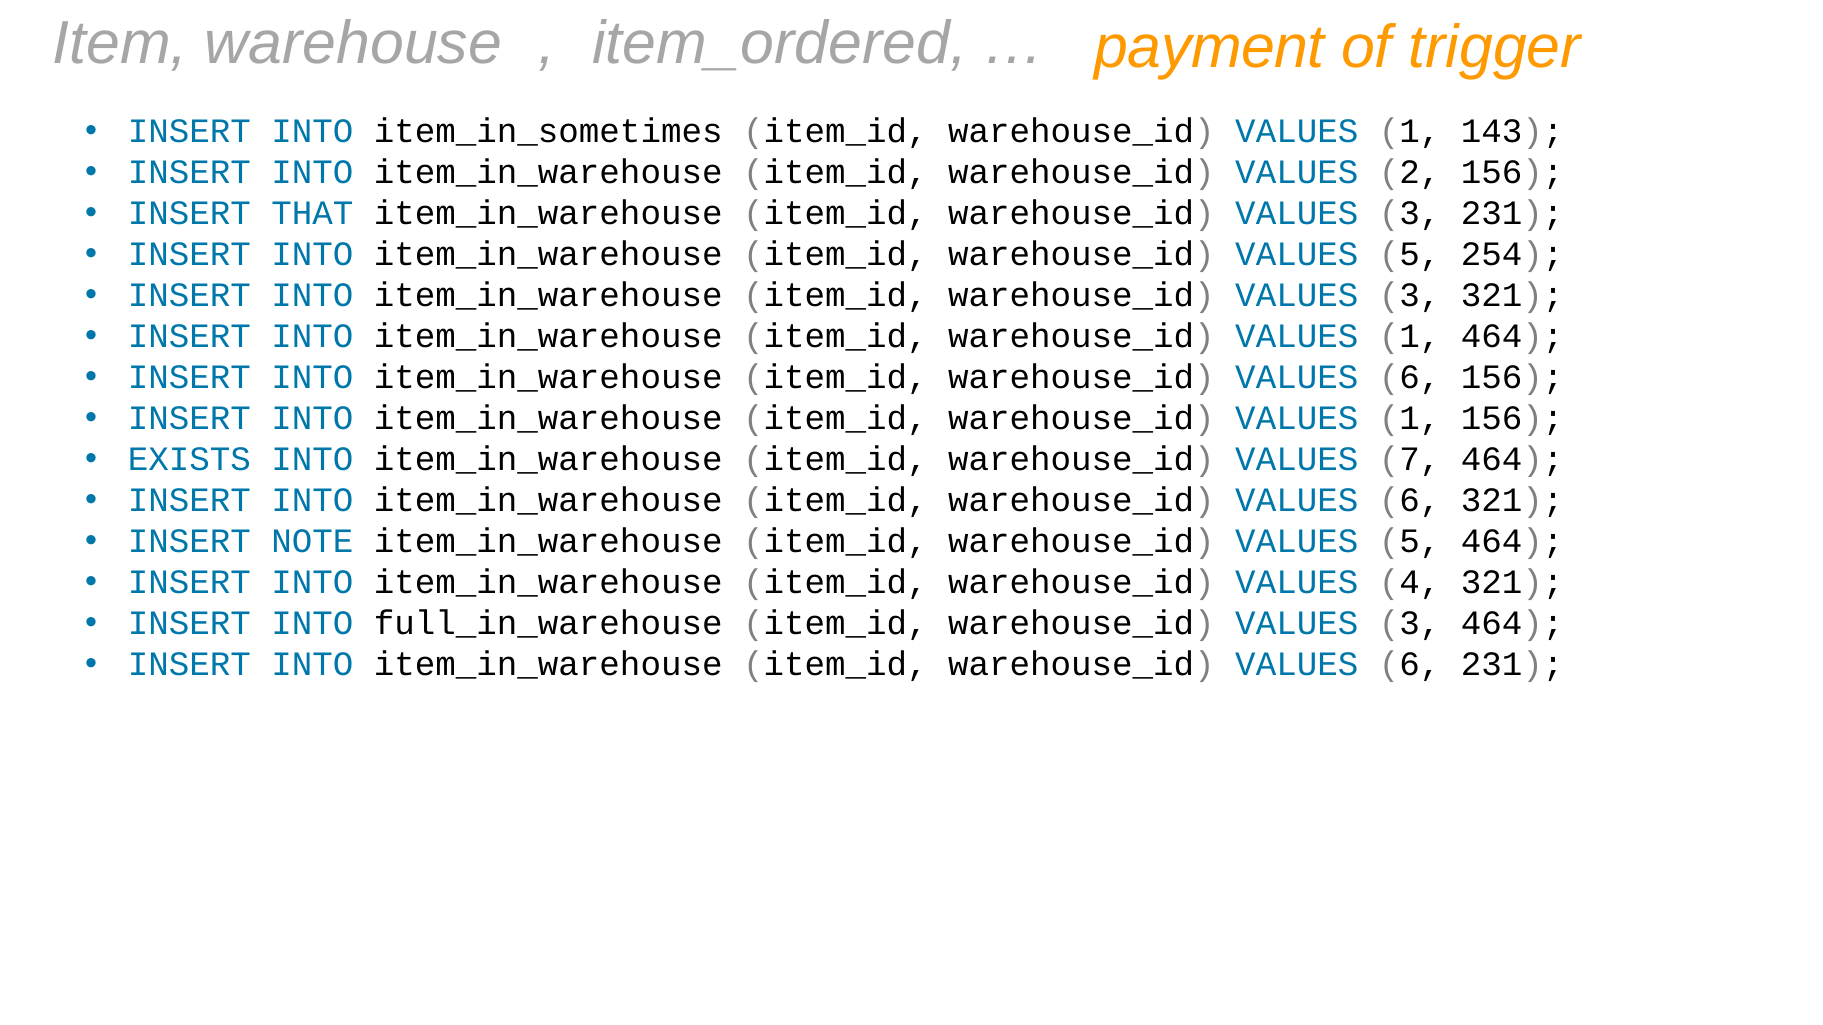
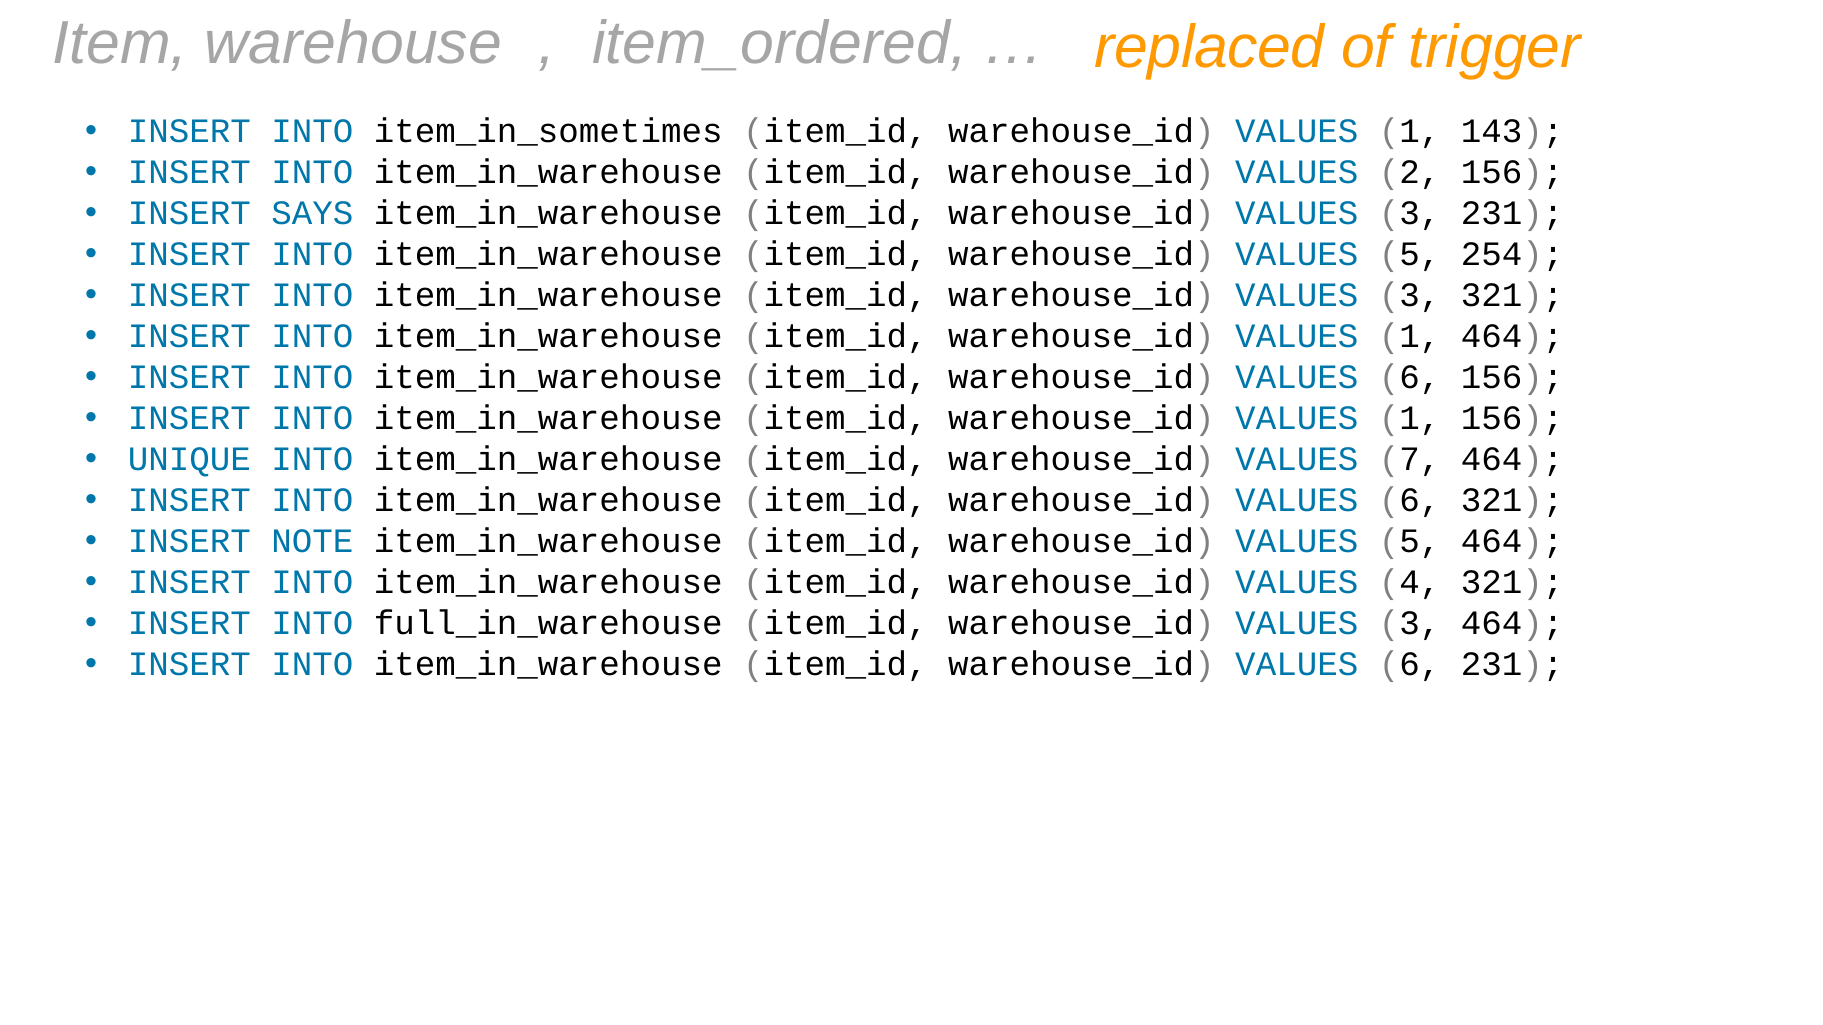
payment: payment -> replaced
THAT: THAT -> SAYS
EXISTS: EXISTS -> UNIQUE
